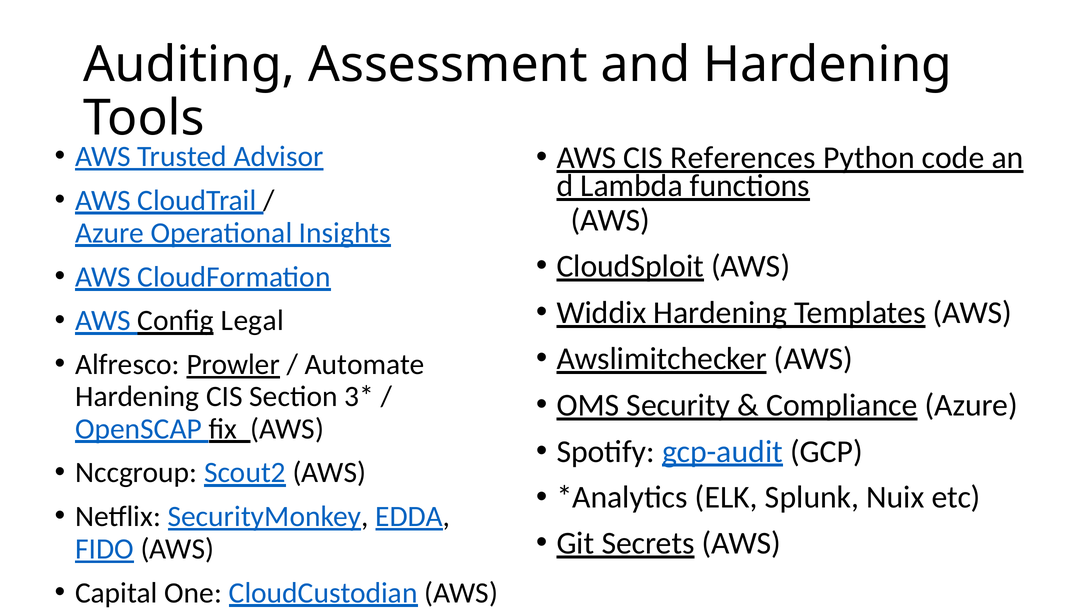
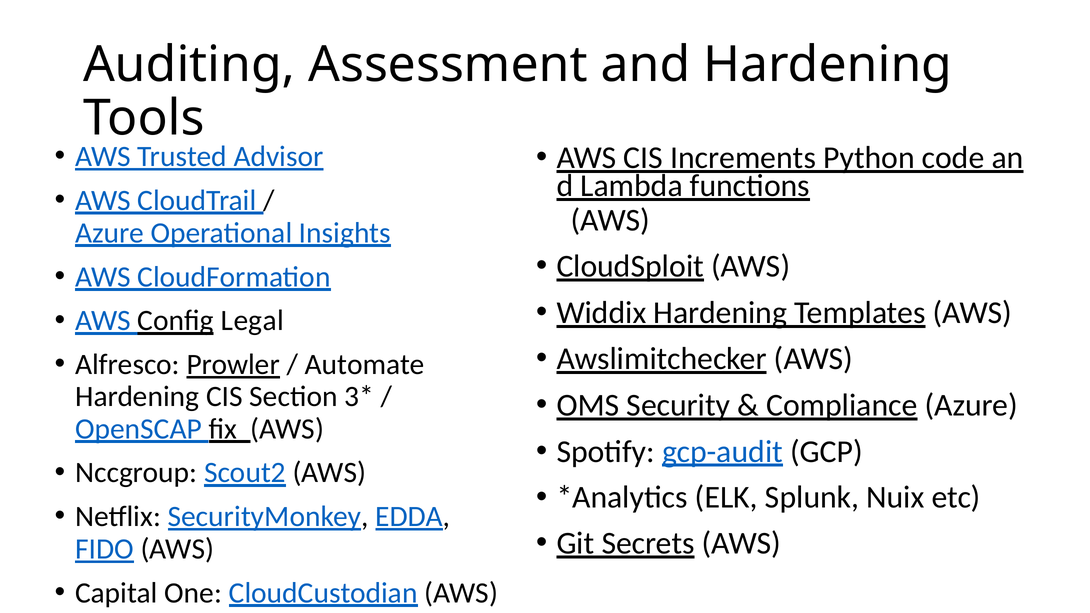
References: References -> Increments
